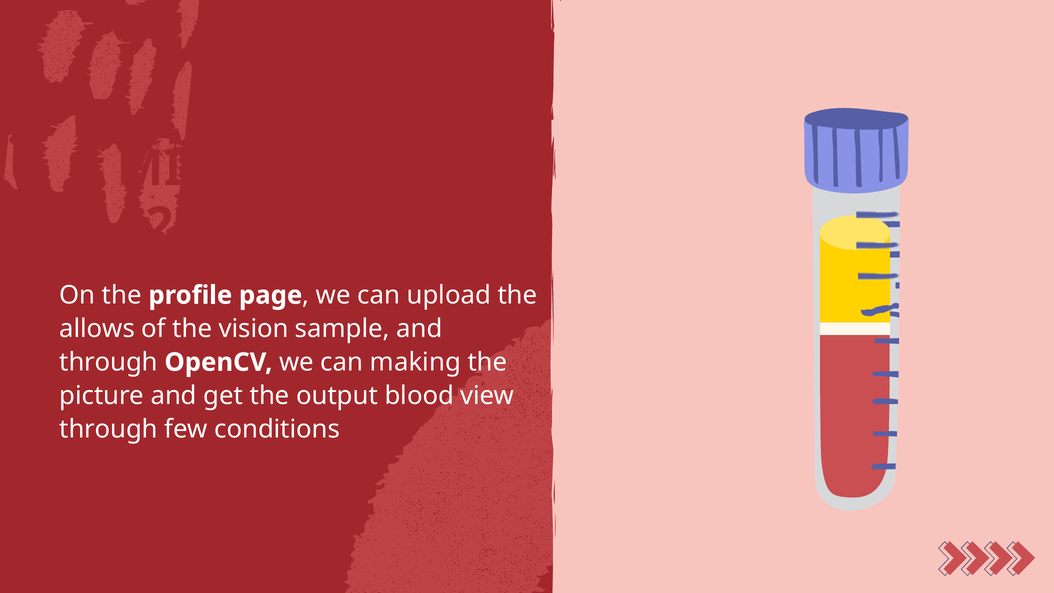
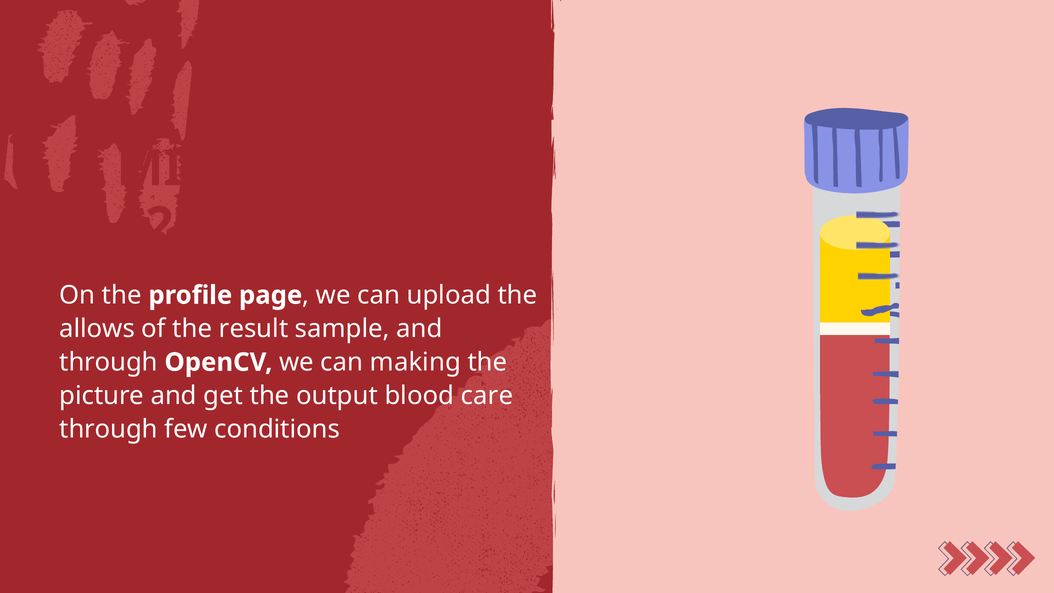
vision: vision -> result
view: view -> care
